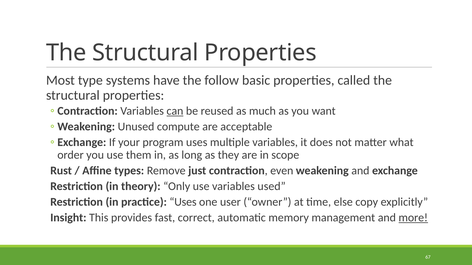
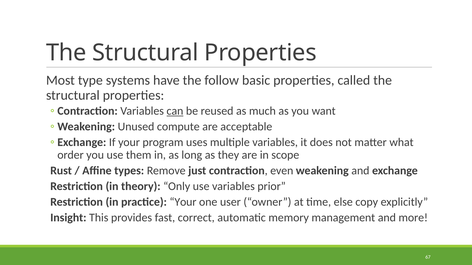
used: used -> prior
practice Uses: Uses -> Your
more underline: present -> none
